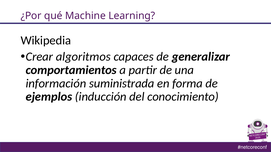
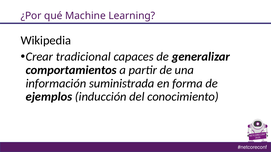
algoritmos: algoritmos -> tradicional
